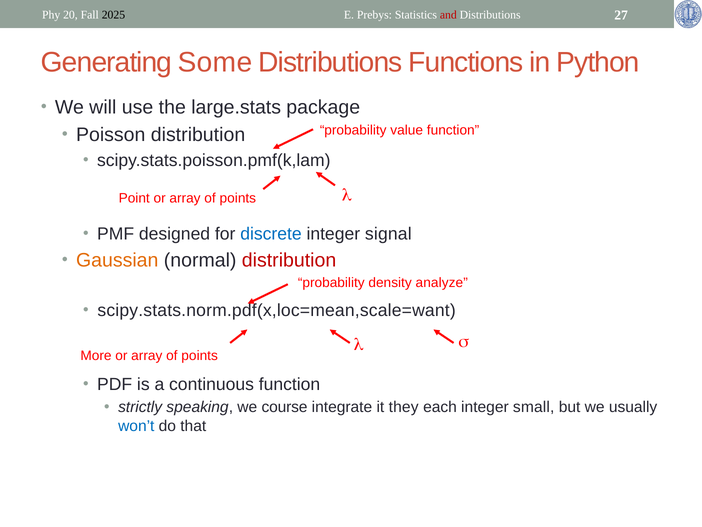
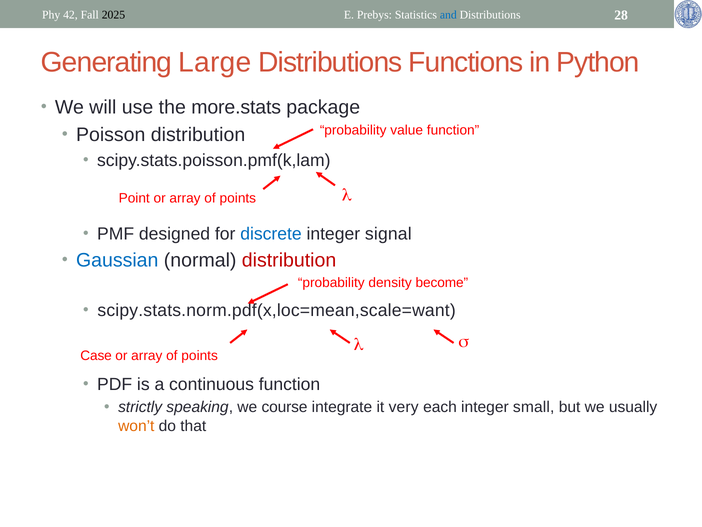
20: 20 -> 42
and colour: red -> blue
27: 27 -> 28
Some: Some -> Large
large.stats: large.stats -> more.stats
Gaussian colour: orange -> blue
analyze: analyze -> become
More: More -> Case
they: they -> very
won’t colour: blue -> orange
